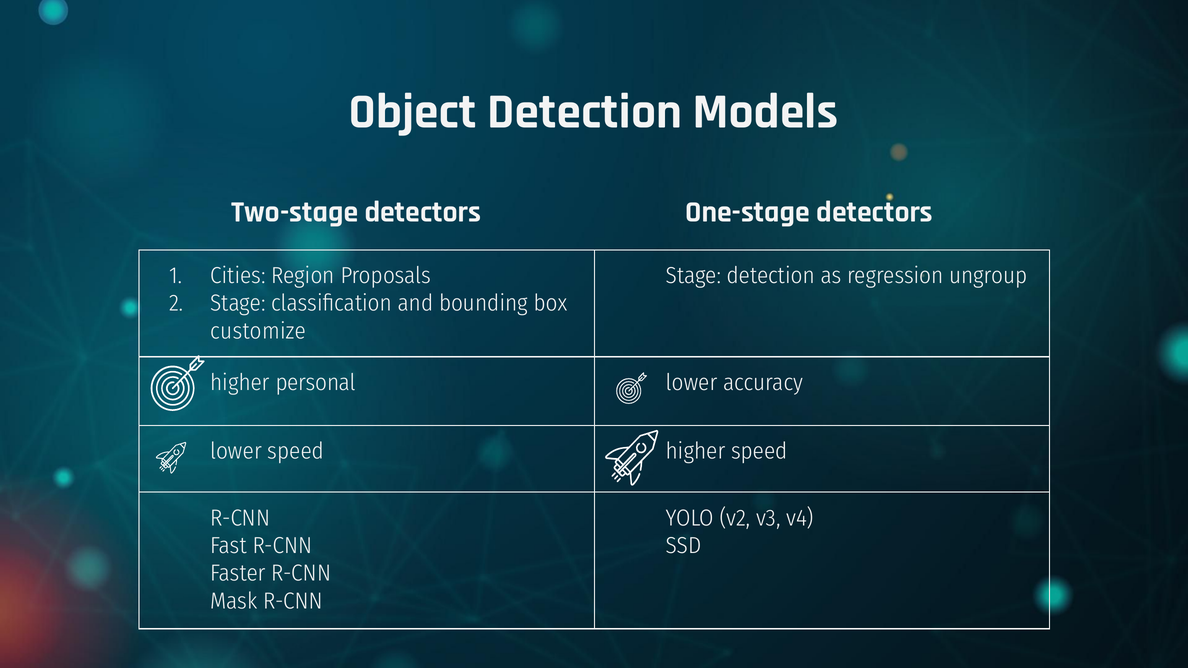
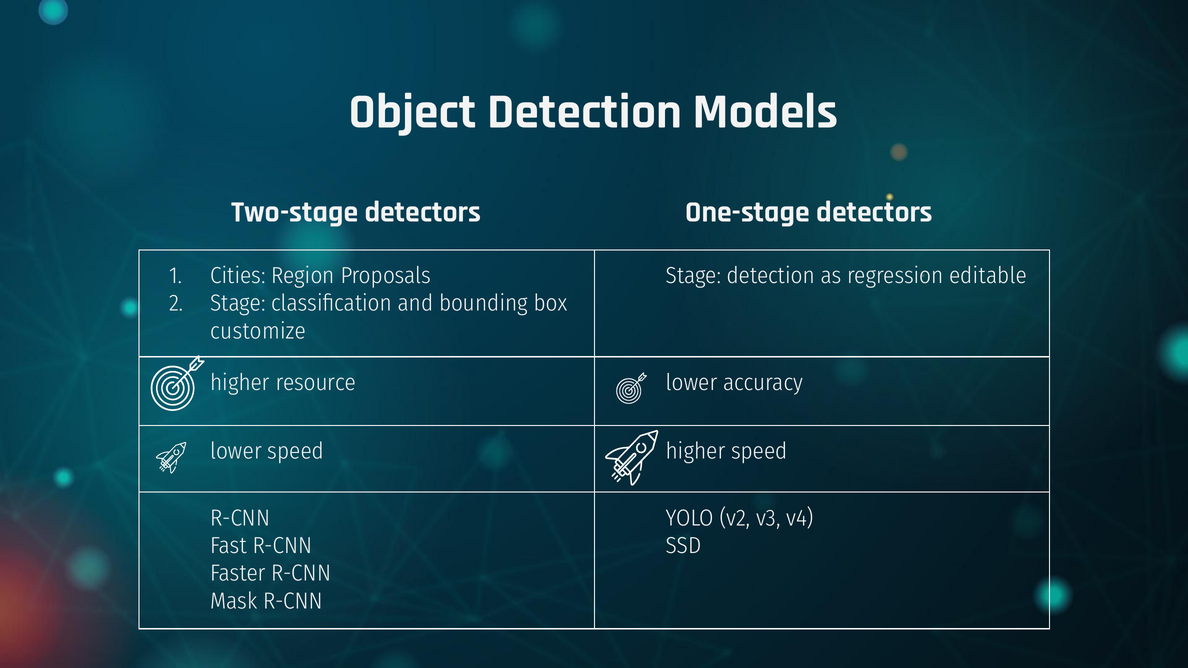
ungroup: ungroup -> editable
personal: personal -> resource
